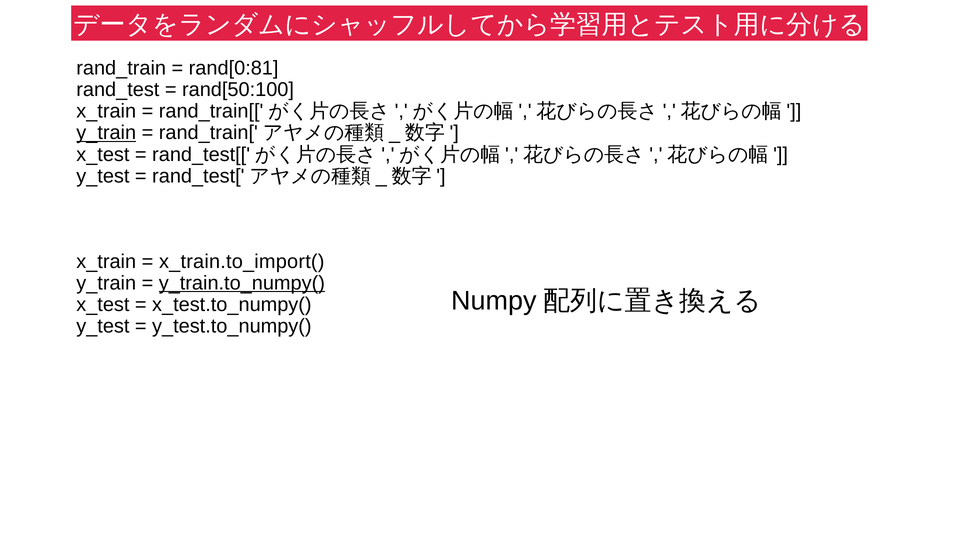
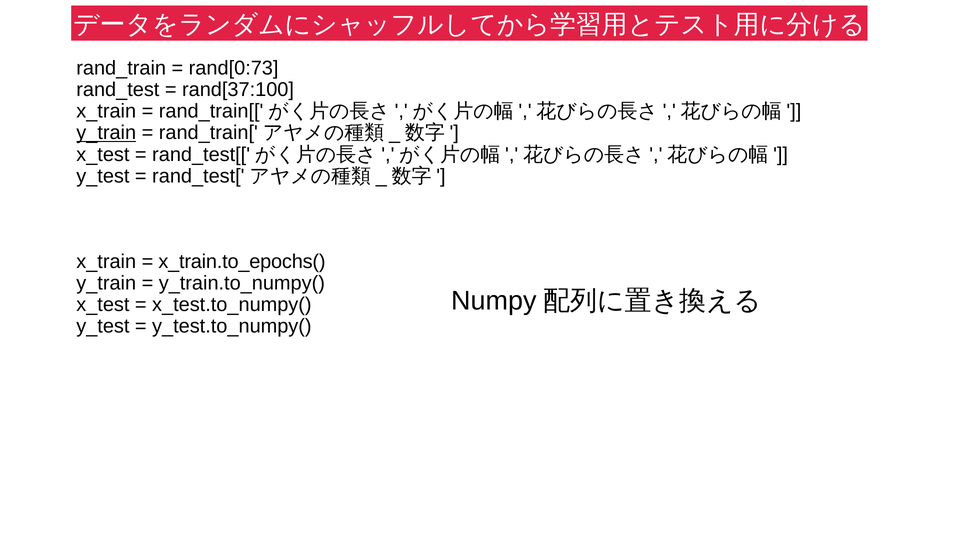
rand[0:81: rand[0:81 -> rand[0:73
rand[50:100: rand[50:100 -> rand[37:100
x_train.to_import(: x_train.to_import( -> x_train.to_epochs(
y_train.to_numpy( underline: present -> none
